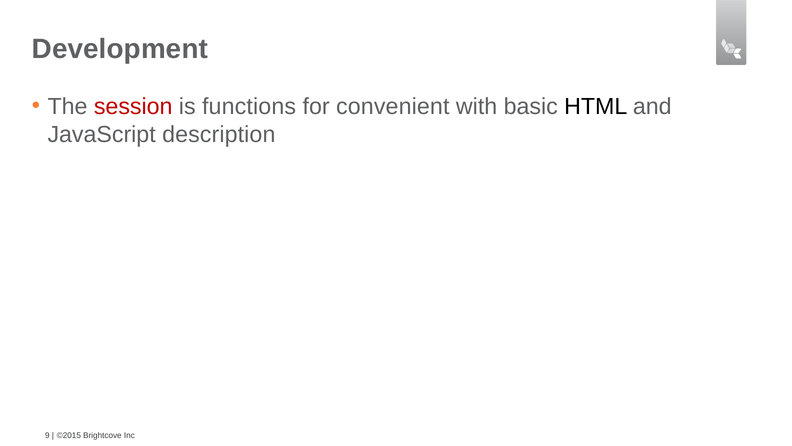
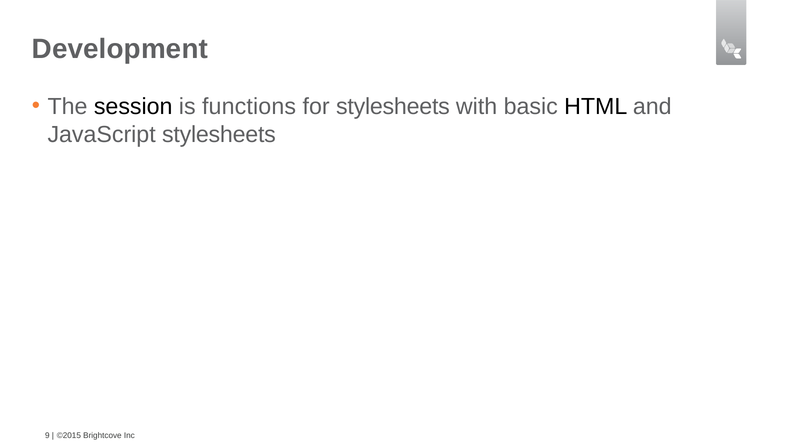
session colour: red -> black
for convenient: convenient -> stylesheets
JavaScript description: description -> stylesheets
